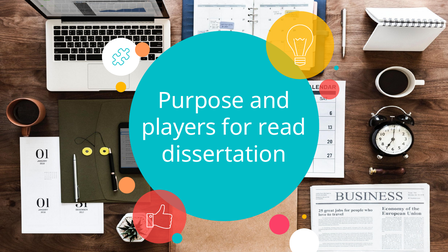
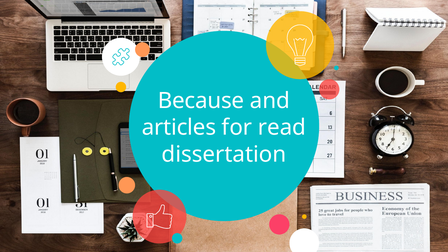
Purpose: Purpose -> Because
players: players -> articles
